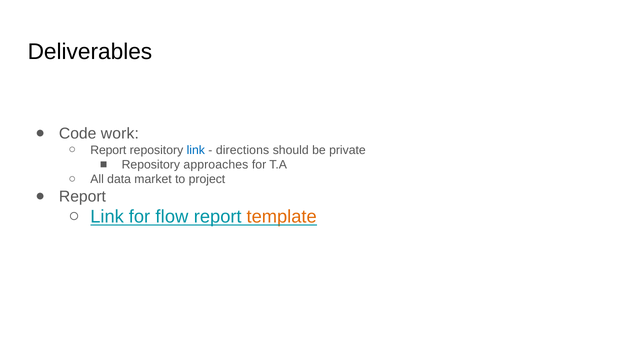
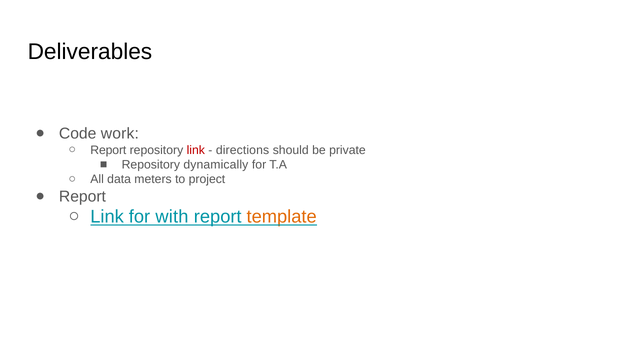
link at (196, 150) colour: blue -> red
approaches: approaches -> dynamically
market: market -> meters
flow: flow -> with
